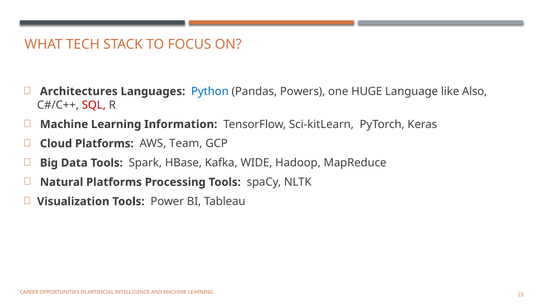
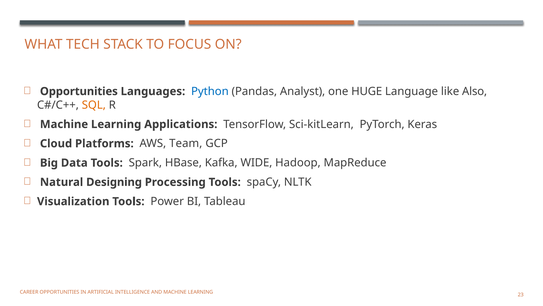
Architectures at (79, 91): Architectures -> Opportunities
Powers: Powers -> Analyst
SQL colour: red -> orange
Information: Information -> Applications
Natural Platforms: Platforms -> Designing
